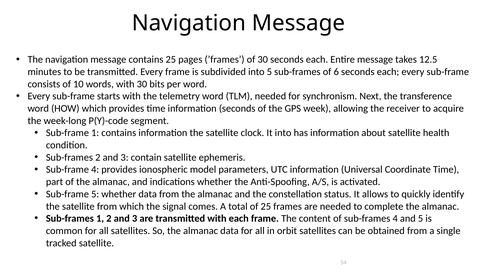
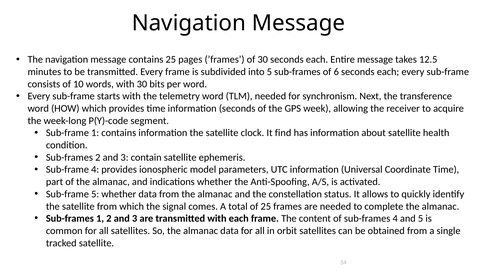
It into: into -> find
